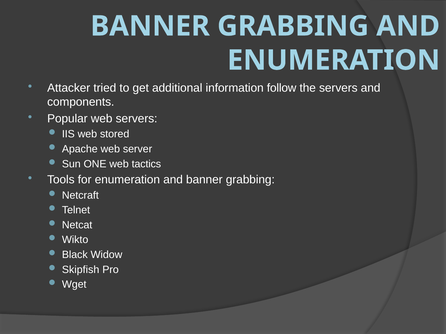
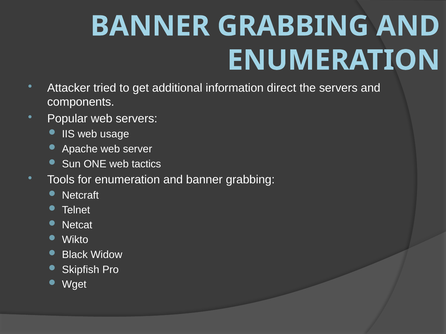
follow: follow -> direct
stored: stored -> usage
